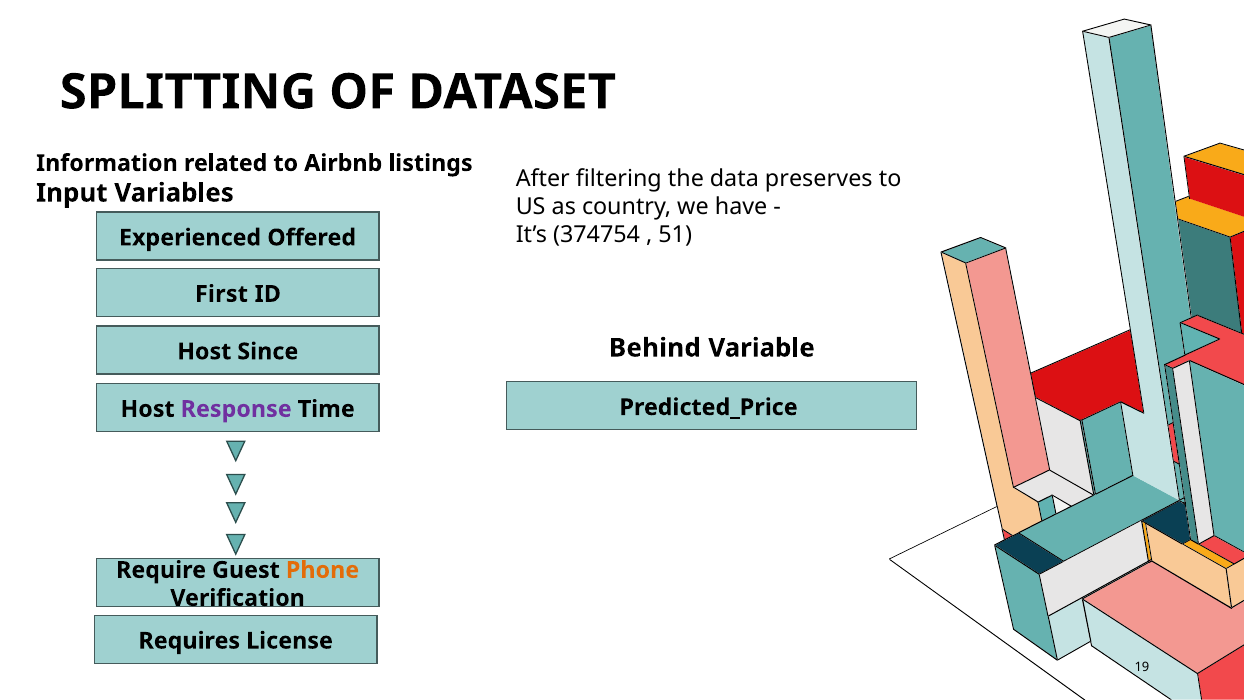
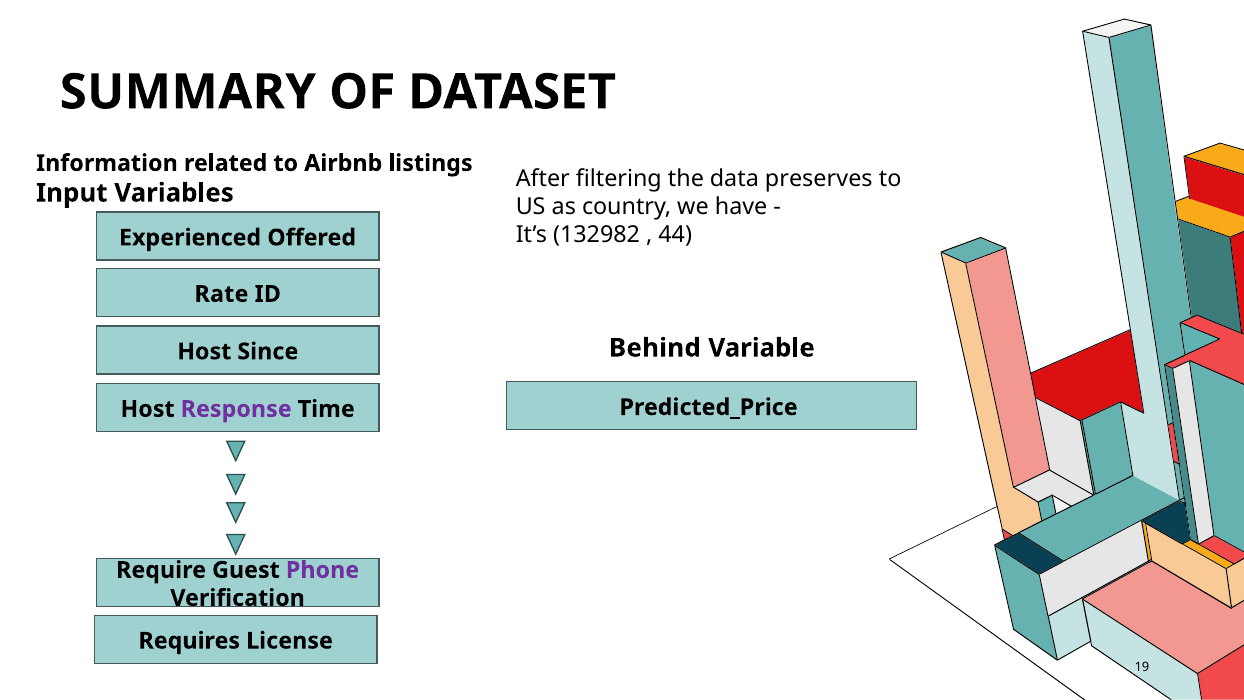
SPLITTING: SPLITTING -> SUMMARY
374754: 374754 -> 132982
51: 51 -> 44
First: First -> Rate
Phone colour: orange -> purple
